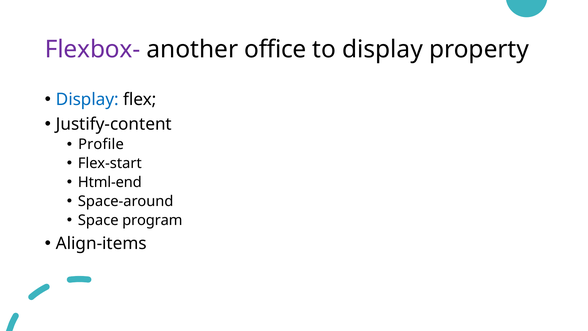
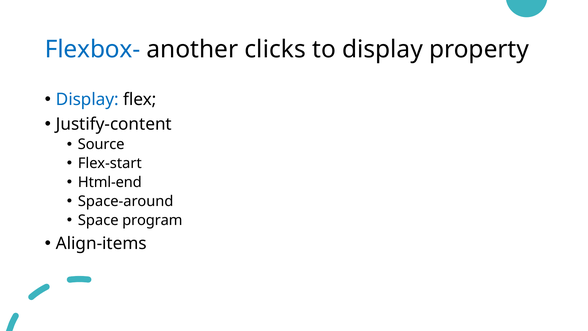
Flexbox- colour: purple -> blue
office: office -> clicks
Profile: Profile -> Source
